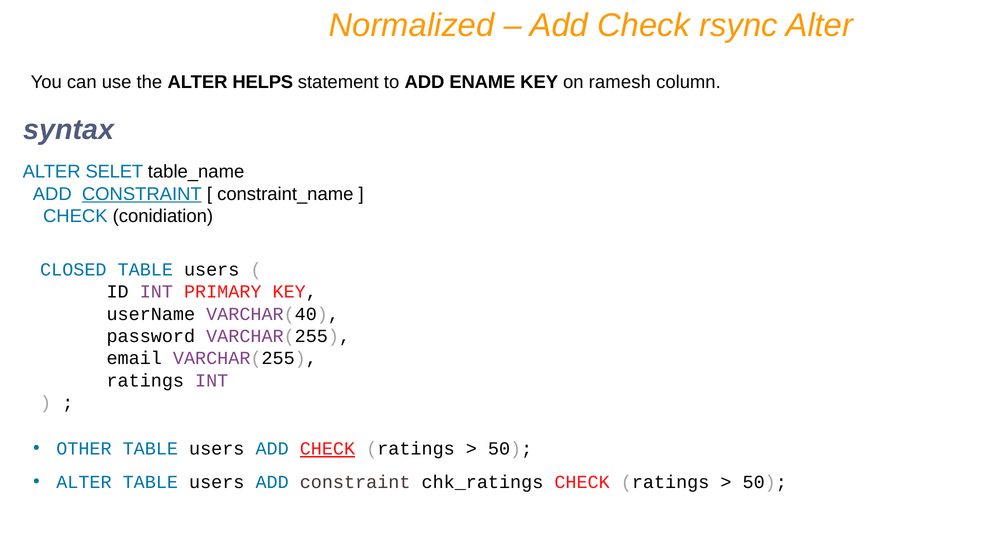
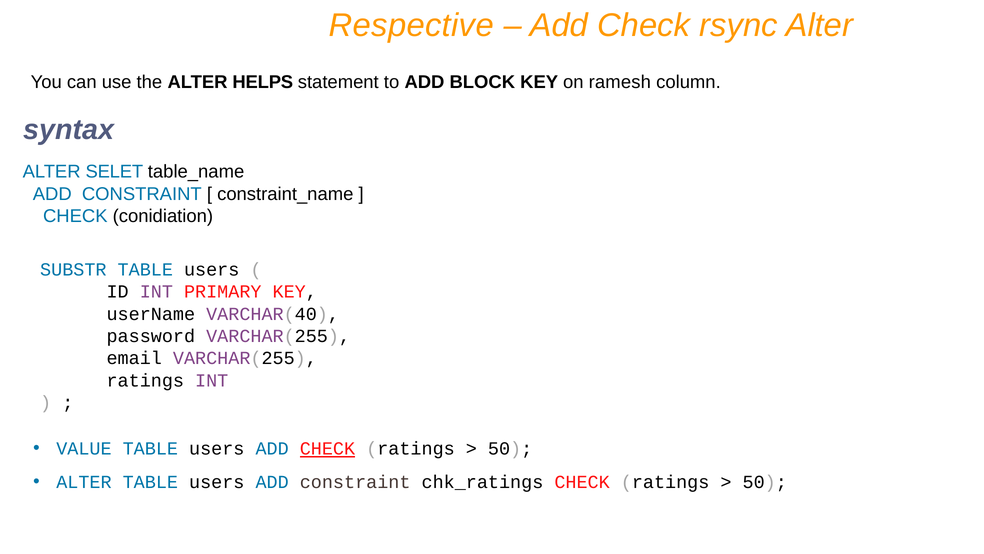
Normalized: Normalized -> Respective
ENAME: ENAME -> BLOCK
CONSTRAINT at (142, 194) underline: present -> none
CLOSED: CLOSED -> SUBSTR
OTHER: OTHER -> VALUE
